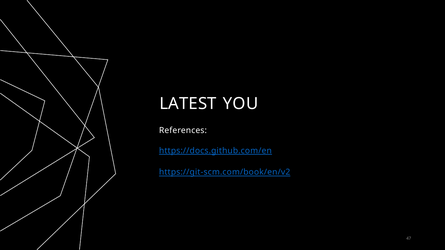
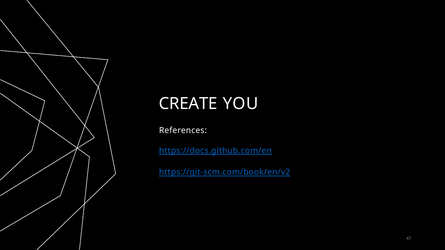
LATEST: LATEST -> CREATE
